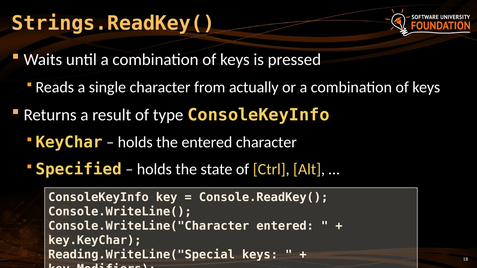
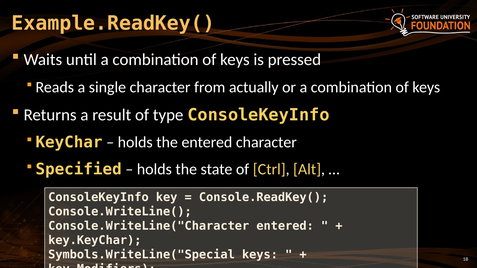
Strings.ReadKey(: Strings.ReadKey( -> Example.ReadKey(
Reading.WriteLine("Special: Reading.WriteLine("Special -> Symbols.WriteLine("Special
